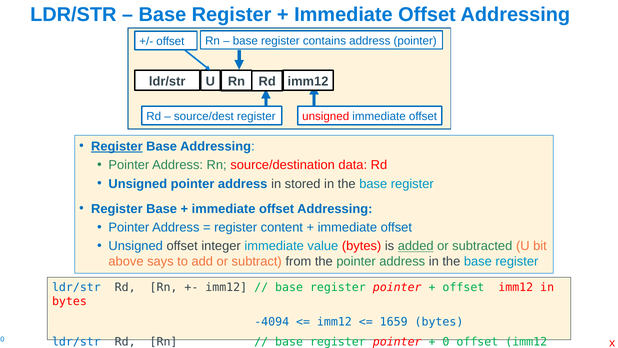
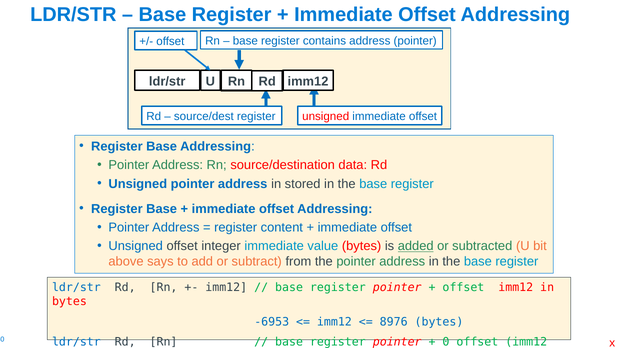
Register at (117, 146) underline: present -> none
-4094: -4094 -> -6953
1659: 1659 -> 8976
